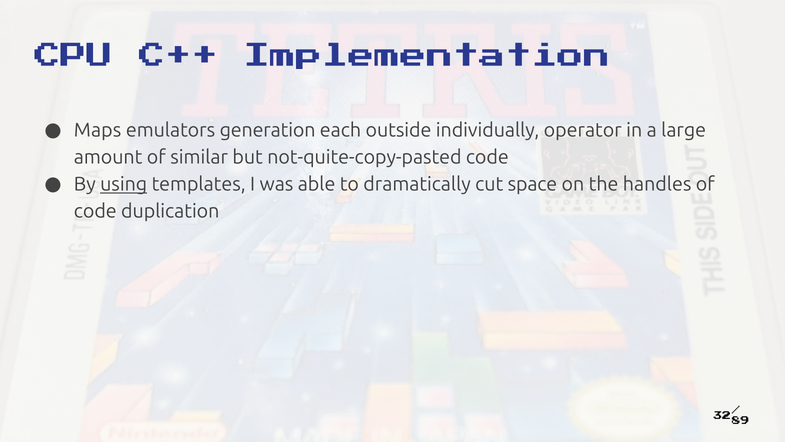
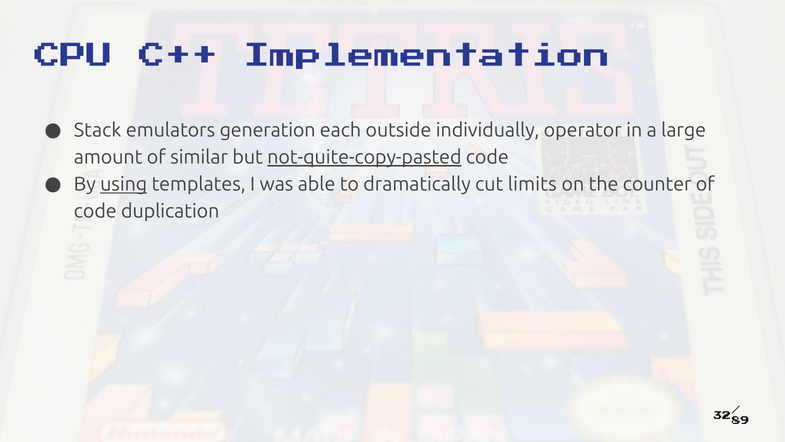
Maps: Maps -> Stack
not-quite-copy-pasted underline: none -> present
space: space -> limits
handles: handles -> counter
